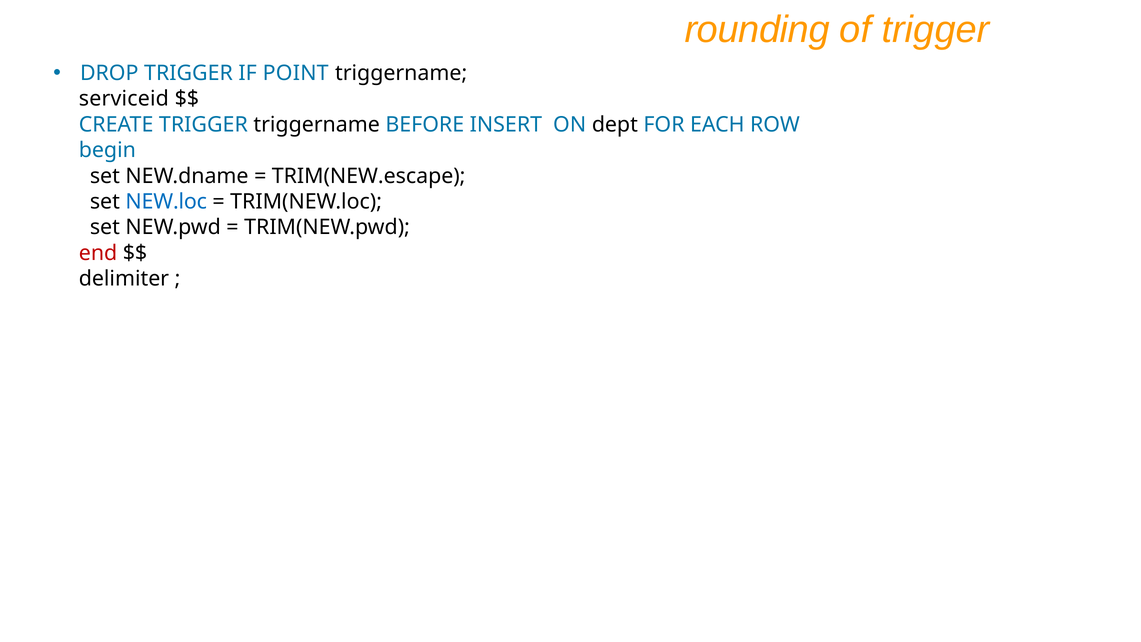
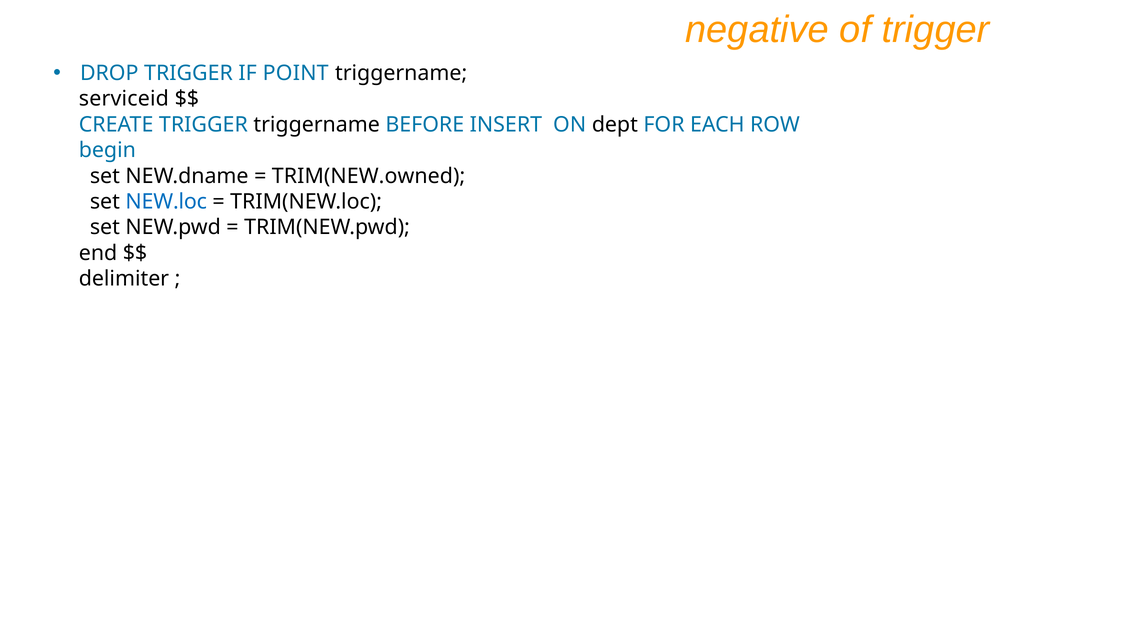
rounding: rounding -> negative
TRIM(NEW.escape: TRIM(NEW.escape -> TRIM(NEW.owned
end colour: red -> black
